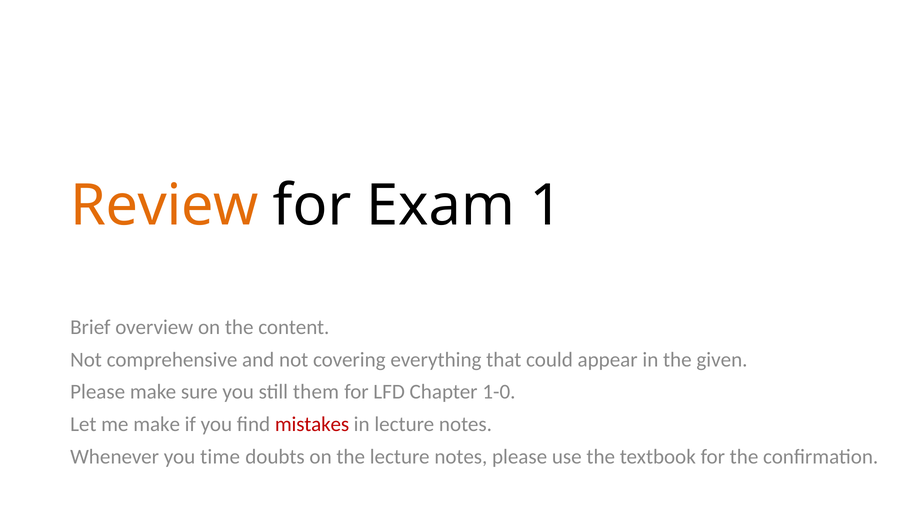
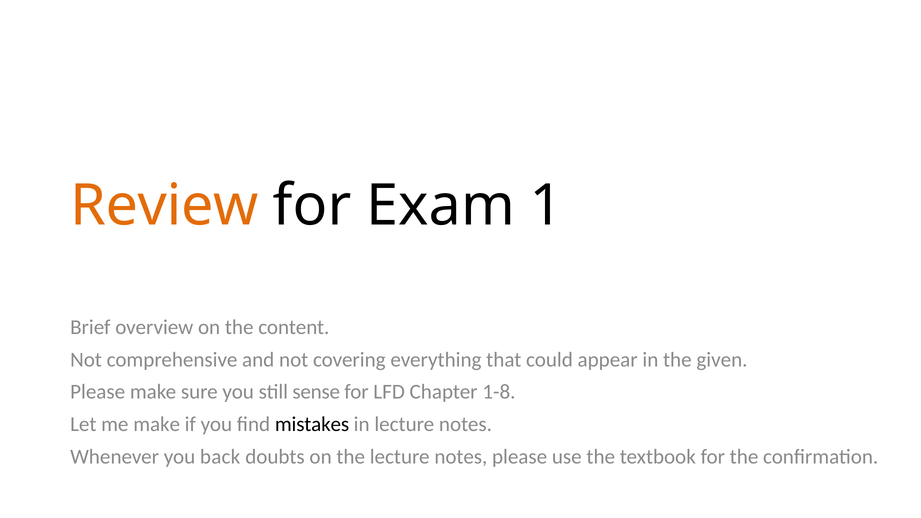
them: them -> sense
1-0: 1-0 -> 1-8
mistakes colour: red -> black
time: time -> back
